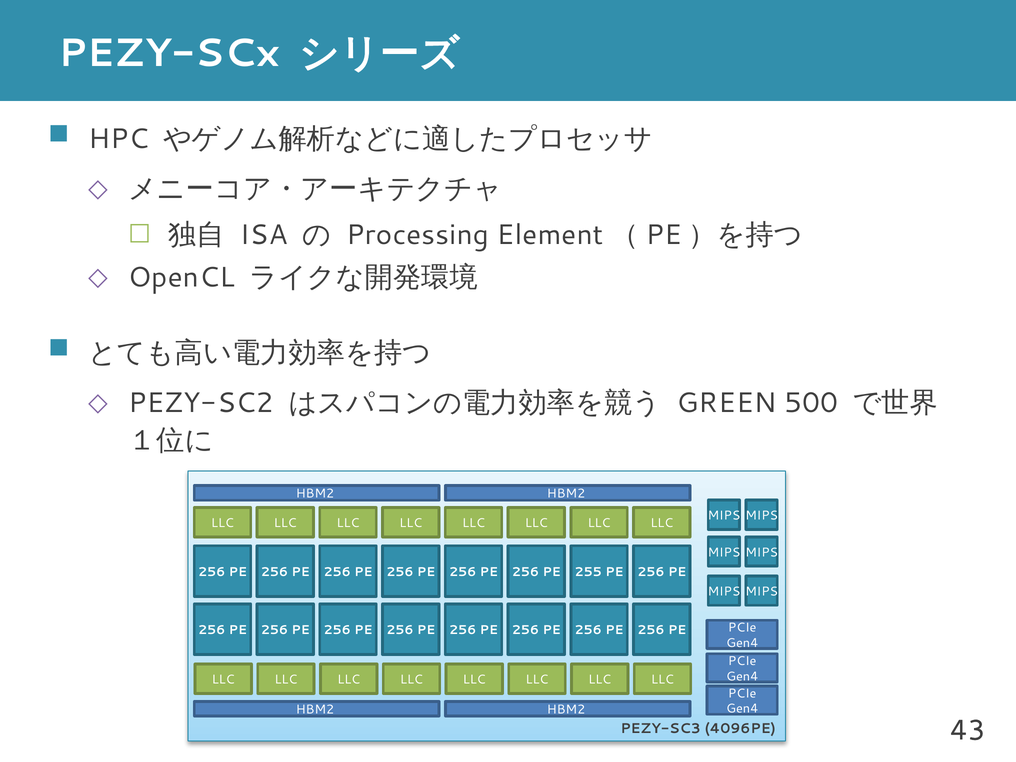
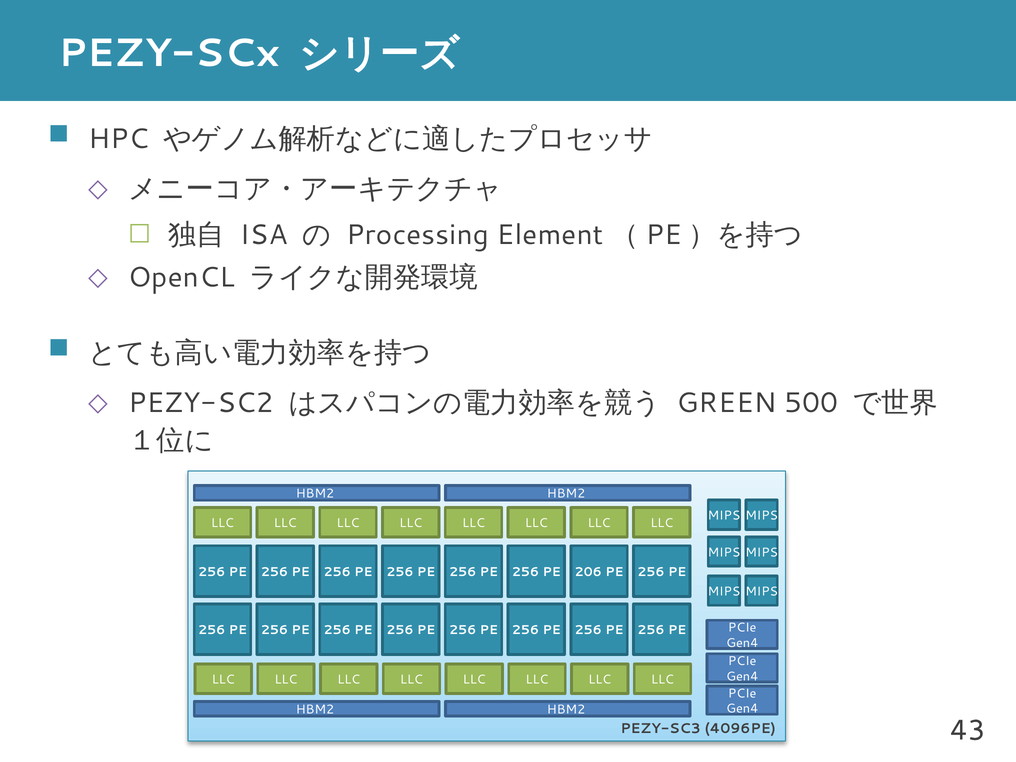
255: 255 -> 206
